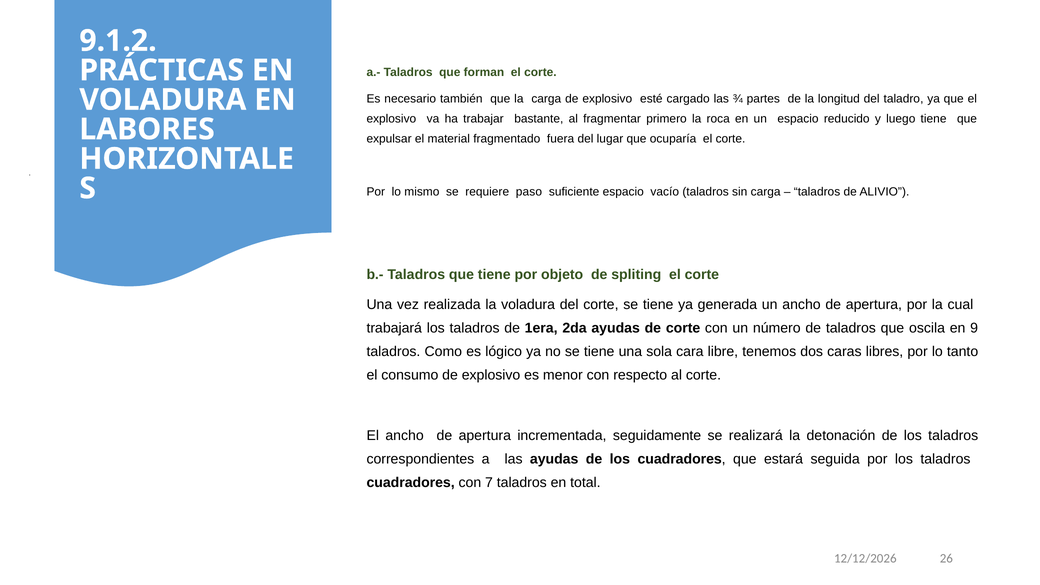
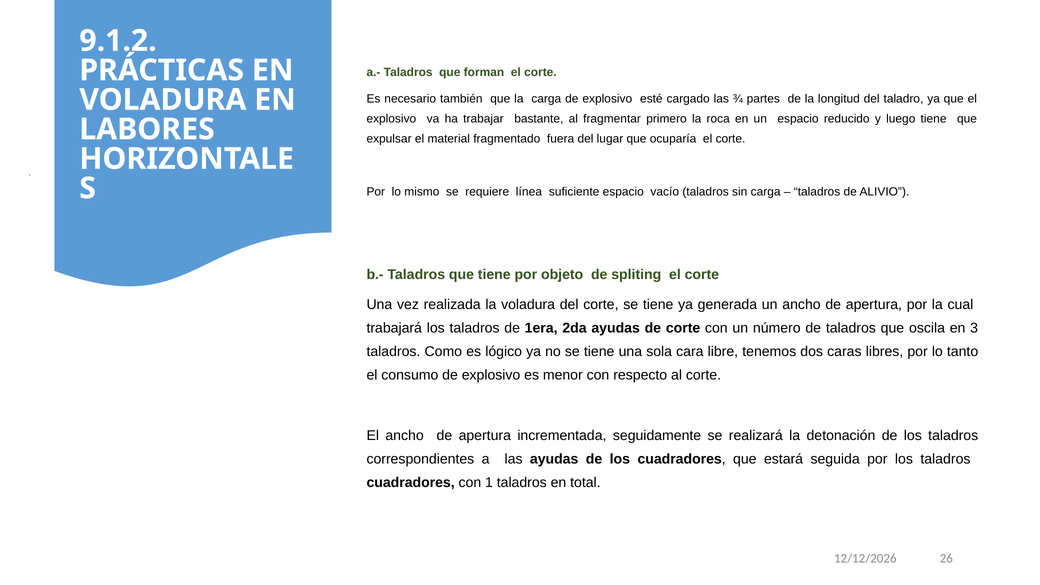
paso: paso -> línea
9: 9 -> 3
7: 7 -> 1
